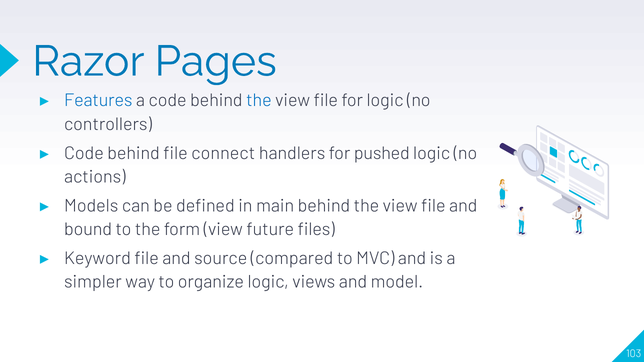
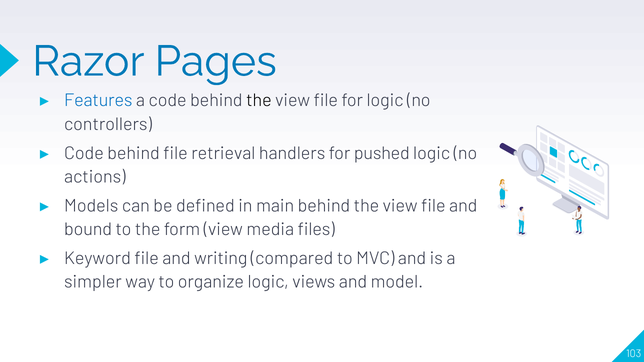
the at (259, 101) colour: blue -> black
connect: connect -> retrieval
future: future -> media
source: source -> writing
